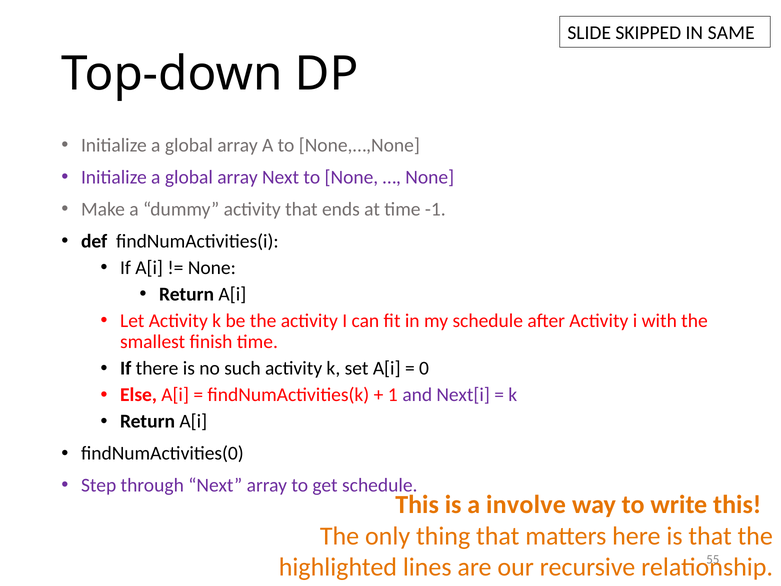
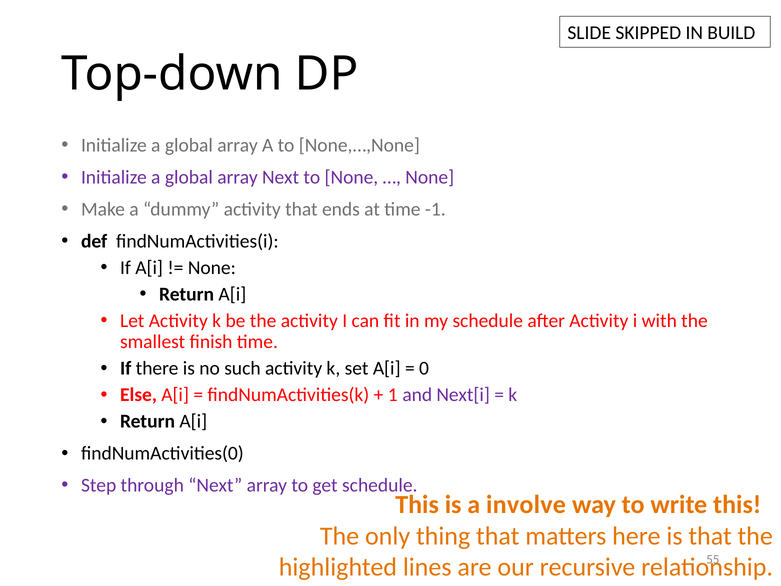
SAME: SAME -> BUILD
